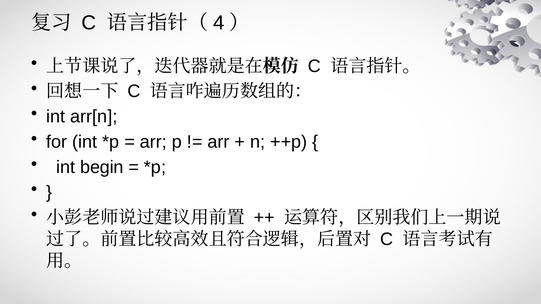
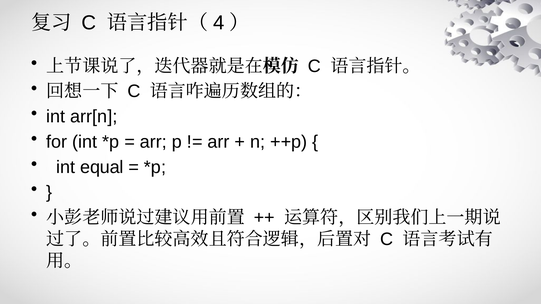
begin: begin -> equal
